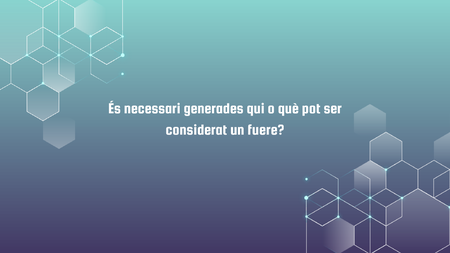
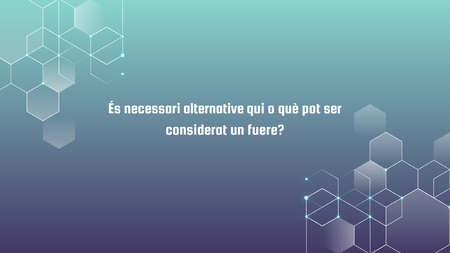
generades: generades -> alternative
